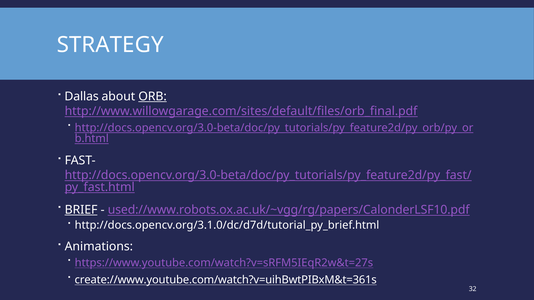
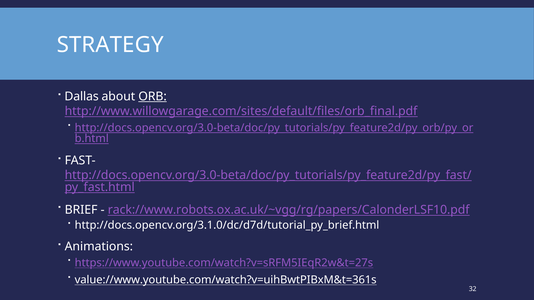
BRIEF underline: present -> none
used://www.robots.ox.ac.uk/~vgg/rg/papers/CalonderLSF10.pdf: used://www.robots.ox.ac.uk/~vgg/rg/papers/CalonderLSF10.pdf -> rack://www.robots.ox.ac.uk/~vgg/rg/papers/CalonderLSF10.pdf
create://www.youtube.com/watch?v=uihBwtPIBxM&t=361s: create://www.youtube.com/watch?v=uihBwtPIBxM&t=361s -> value://www.youtube.com/watch?v=uihBwtPIBxM&t=361s
